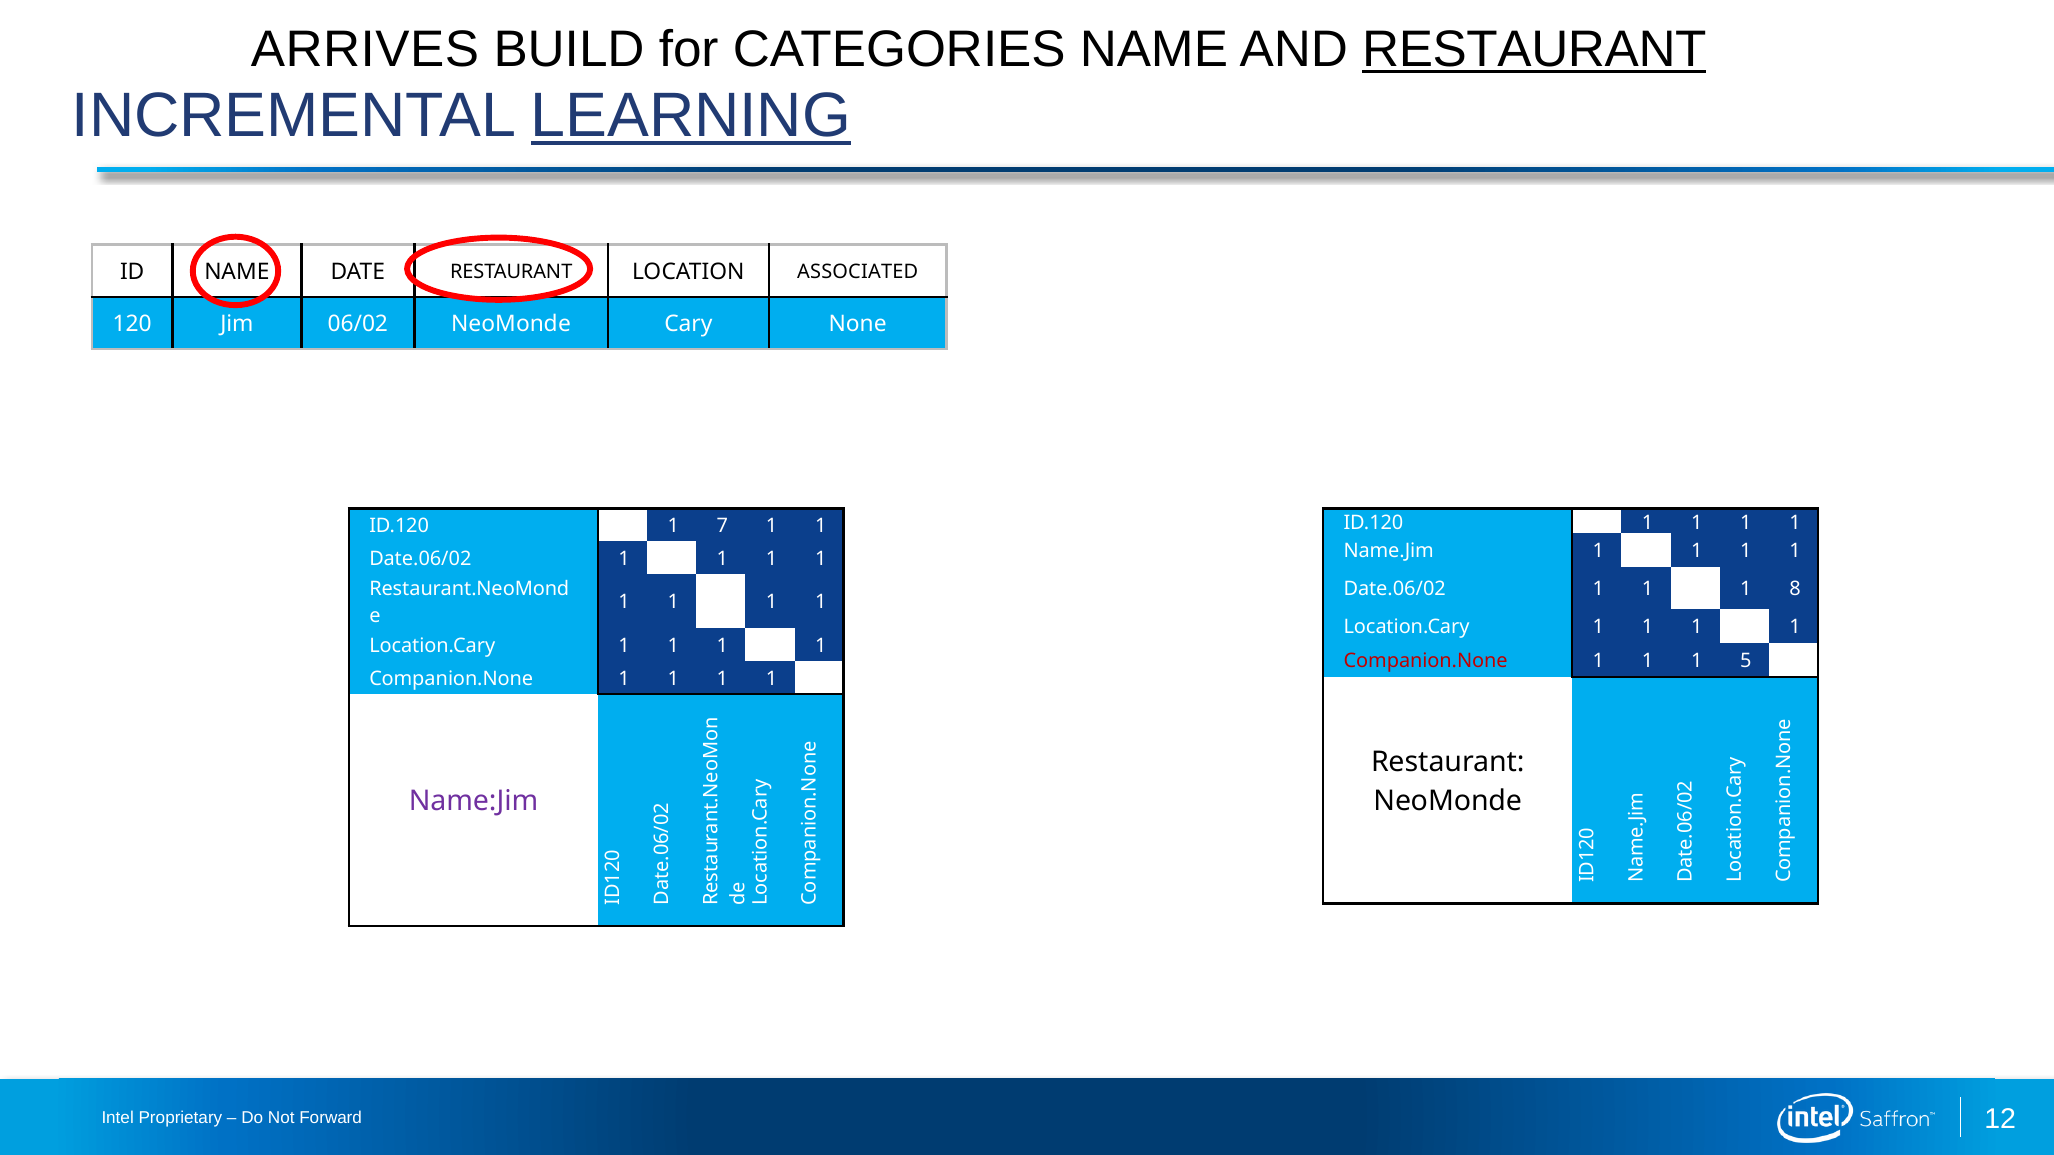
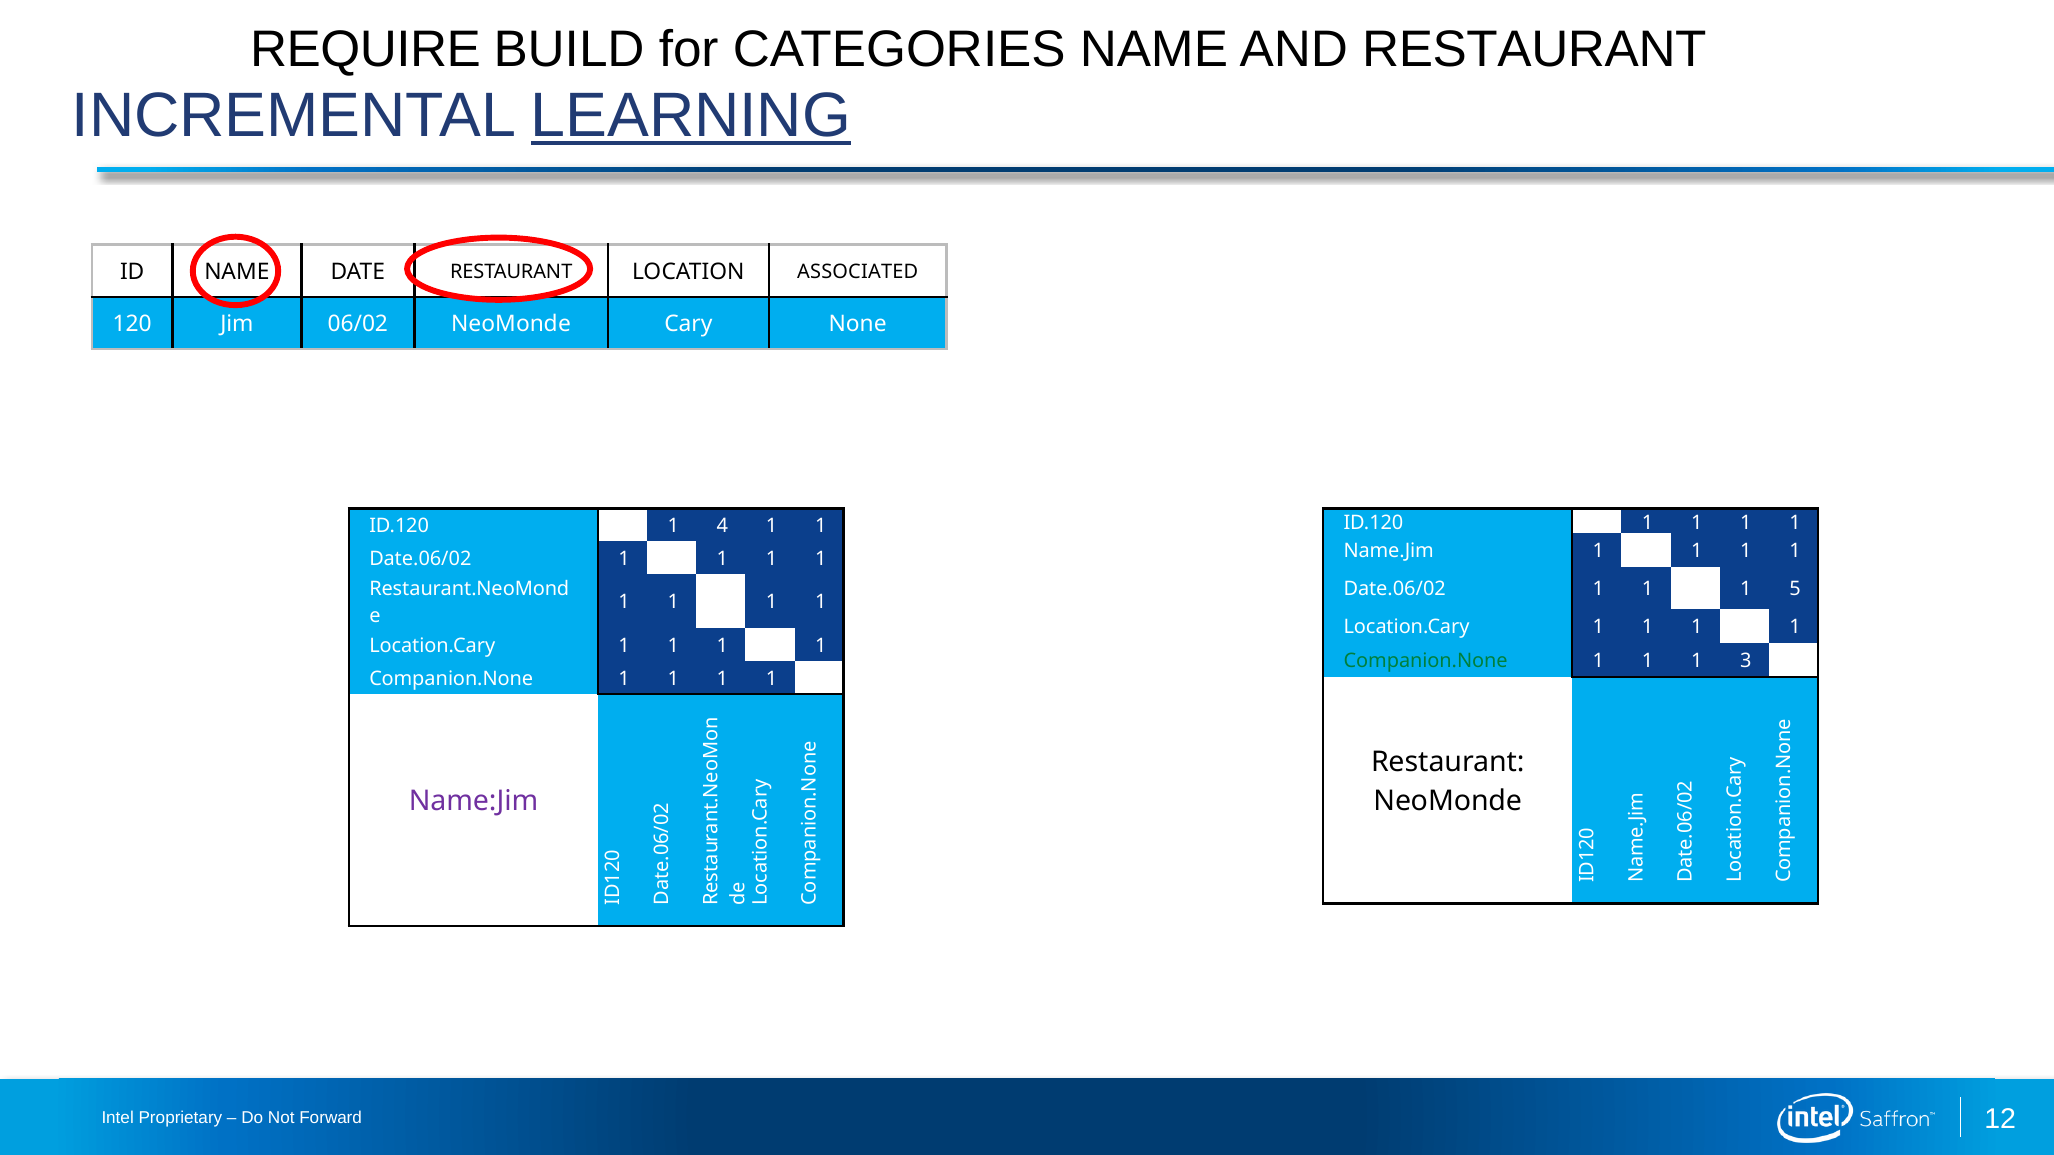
ARRIVES: ARRIVES -> REQUIRE
RESTAURANT at (1534, 50) underline: present -> none
7: 7 -> 4
8: 8 -> 5
Companion.None at (1426, 661) colour: red -> green
5: 5 -> 3
